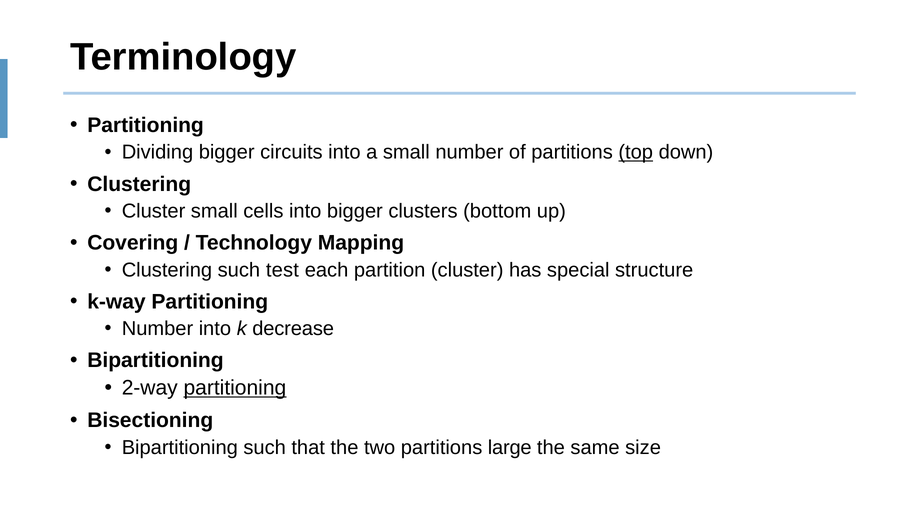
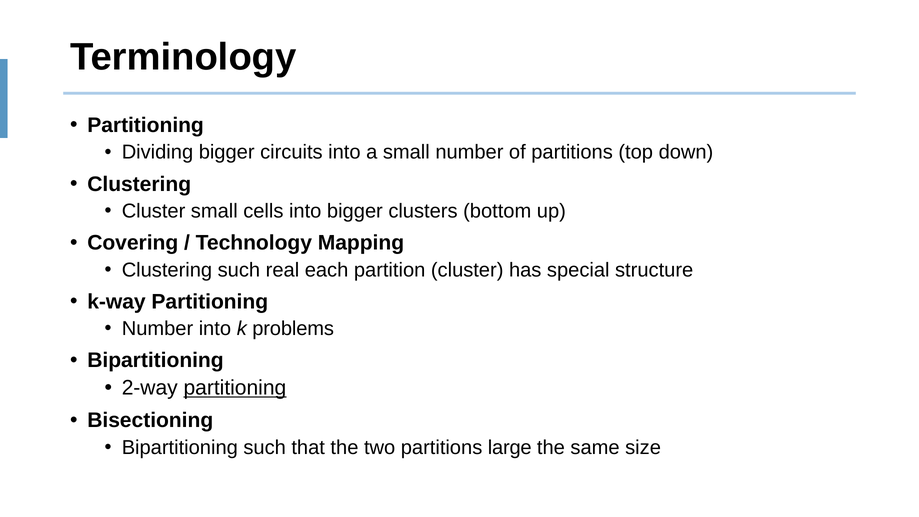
top underline: present -> none
test: test -> real
decrease: decrease -> problems
